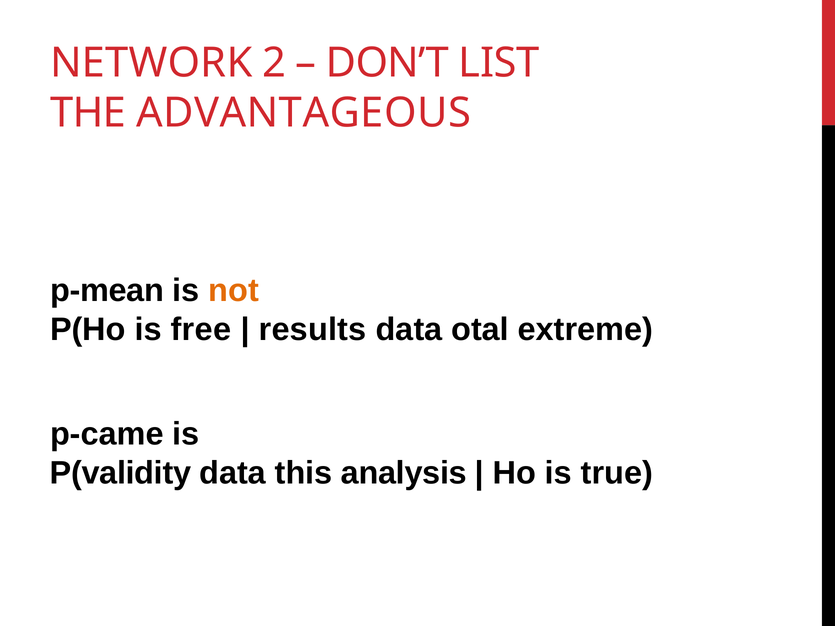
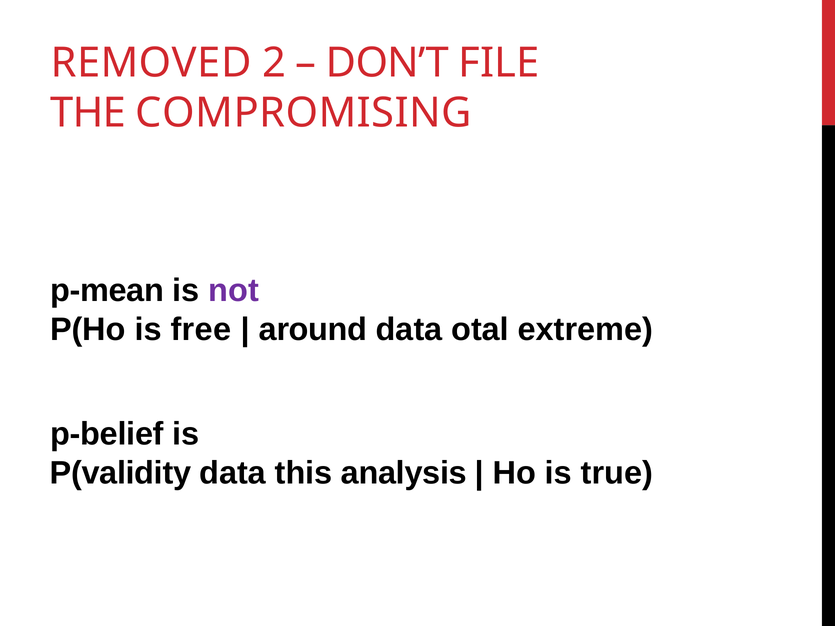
NETWORK: NETWORK -> REMOVED
LIST: LIST -> FILE
ADVANTAGEOUS: ADVANTAGEOUS -> COMPROMISING
not colour: orange -> purple
results: results -> around
p-came: p-came -> p-belief
